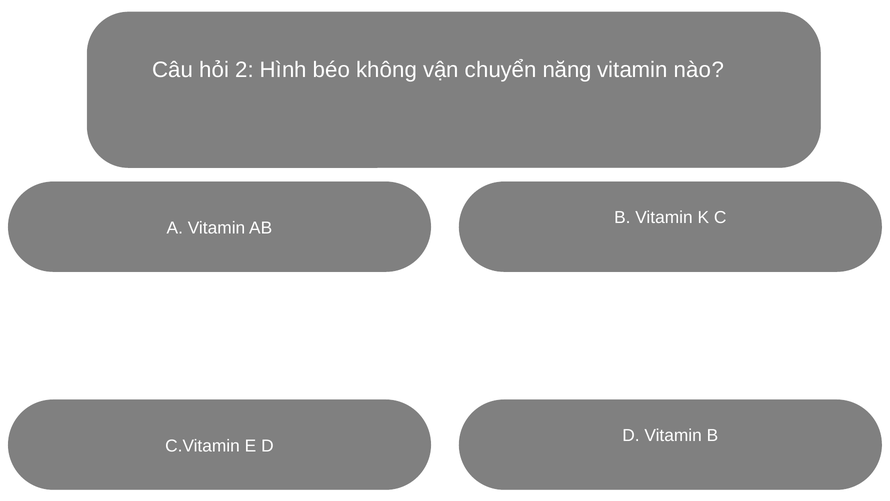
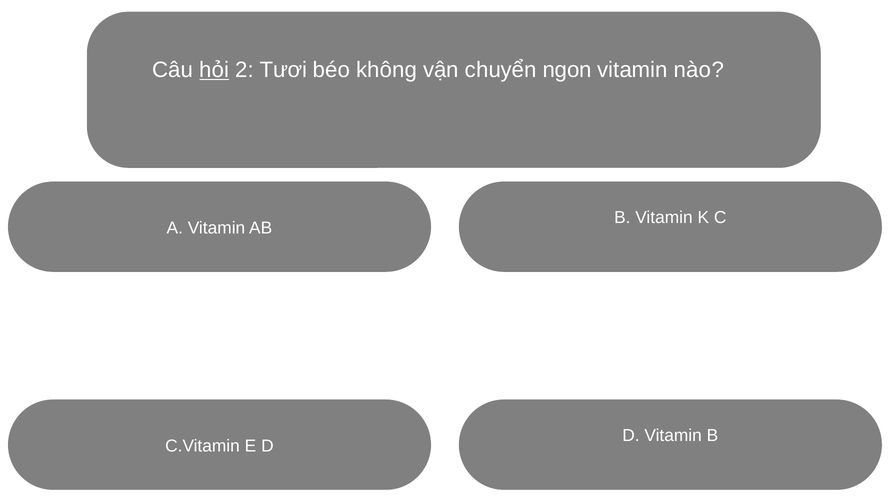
hỏi underline: none -> present
Hình: Hình -> Tươi
năng: năng -> ngon
